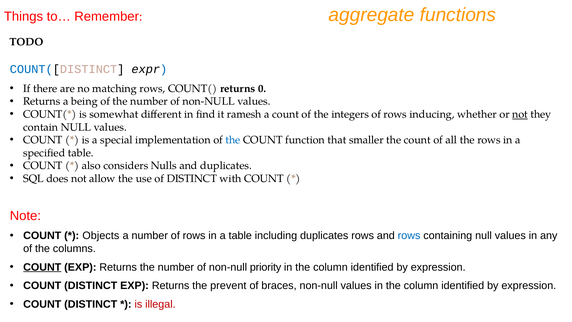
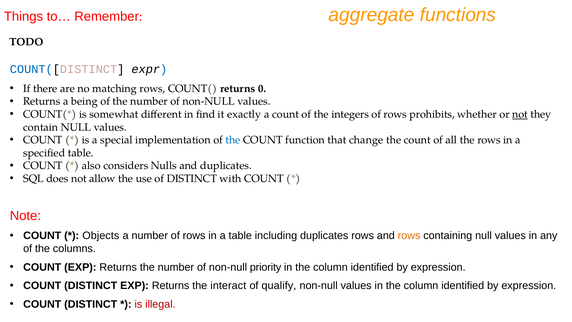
ramesh: ramesh -> exactly
inducing: inducing -> prohibits
smaller: smaller -> change
rows at (409, 236) colour: blue -> orange
COUNT at (42, 267) underline: present -> none
prevent: prevent -> interact
braces: braces -> qualify
